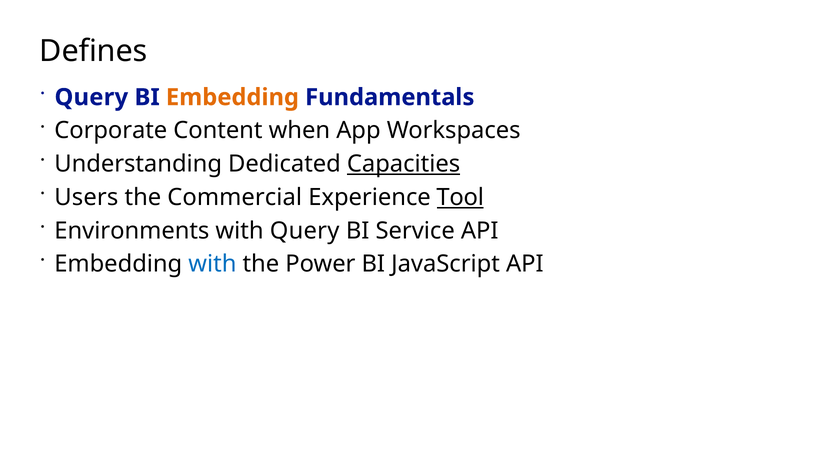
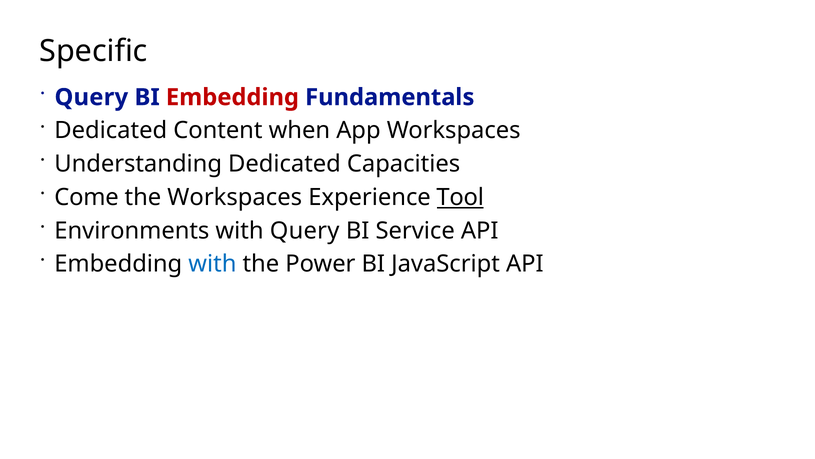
Defines: Defines -> Specific
Embedding at (232, 97) colour: orange -> red
Corporate at (111, 130): Corporate -> Dedicated
Capacities underline: present -> none
Users: Users -> Come
the Commercial: Commercial -> Workspaces
